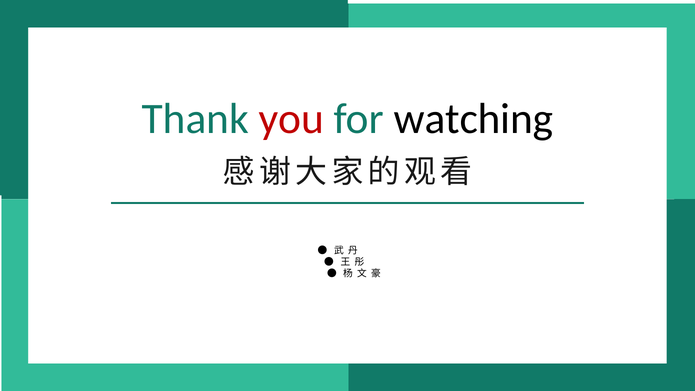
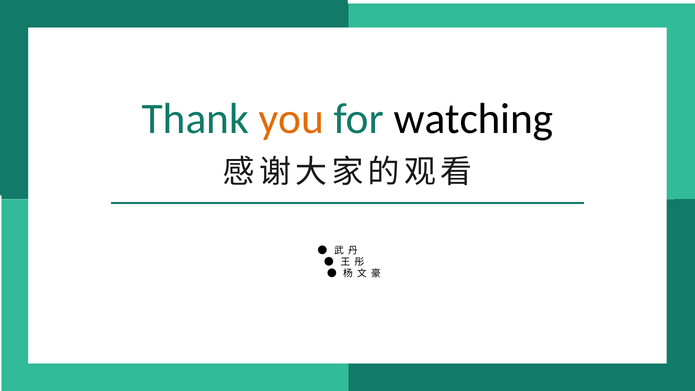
you colour: red -> orange
